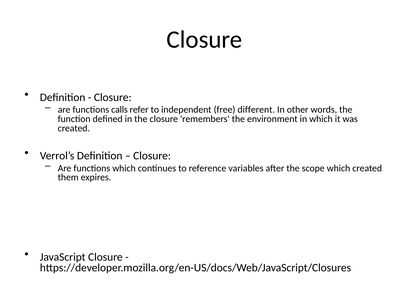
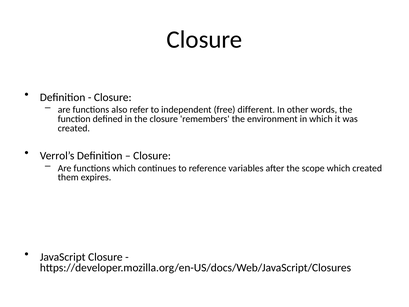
calls: calls -> also
